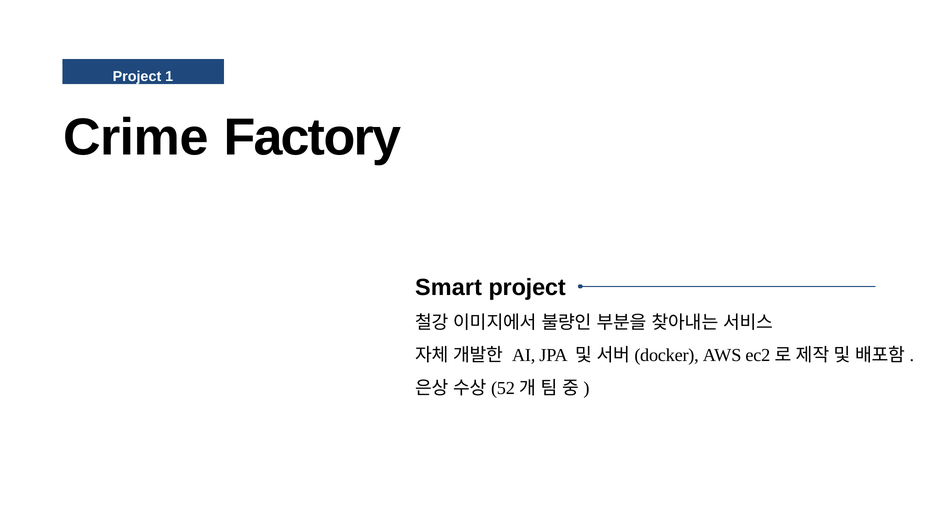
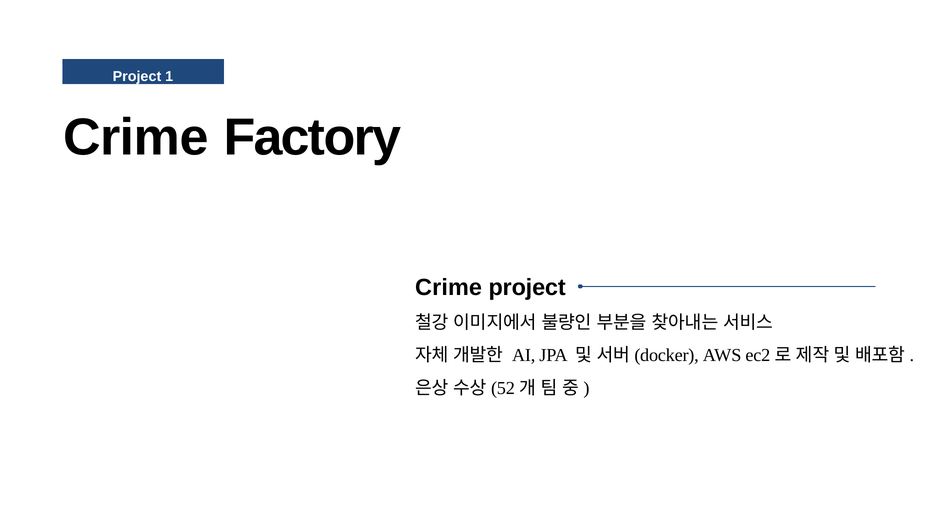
Smart at (449, 287): Smart -> Crime
